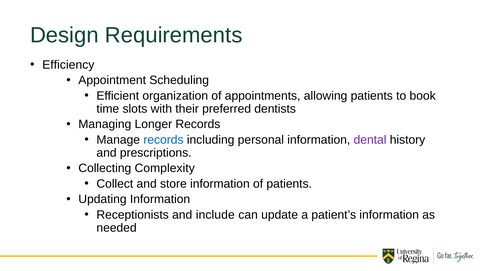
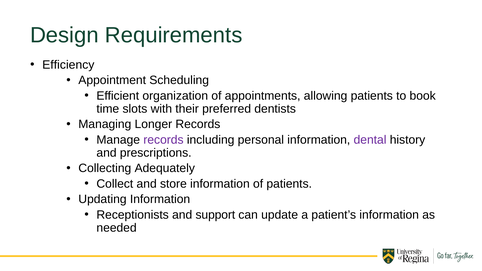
records at (163, 140) colour: blue -> purple
Complexity: Complexity -> Adequately
include: include -> support
